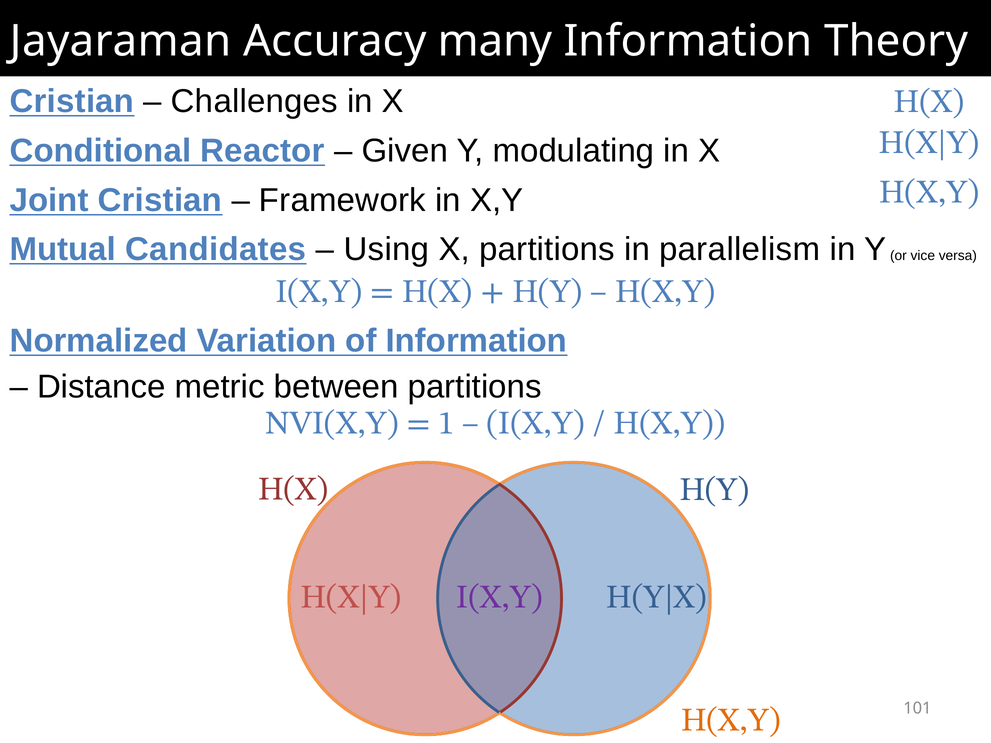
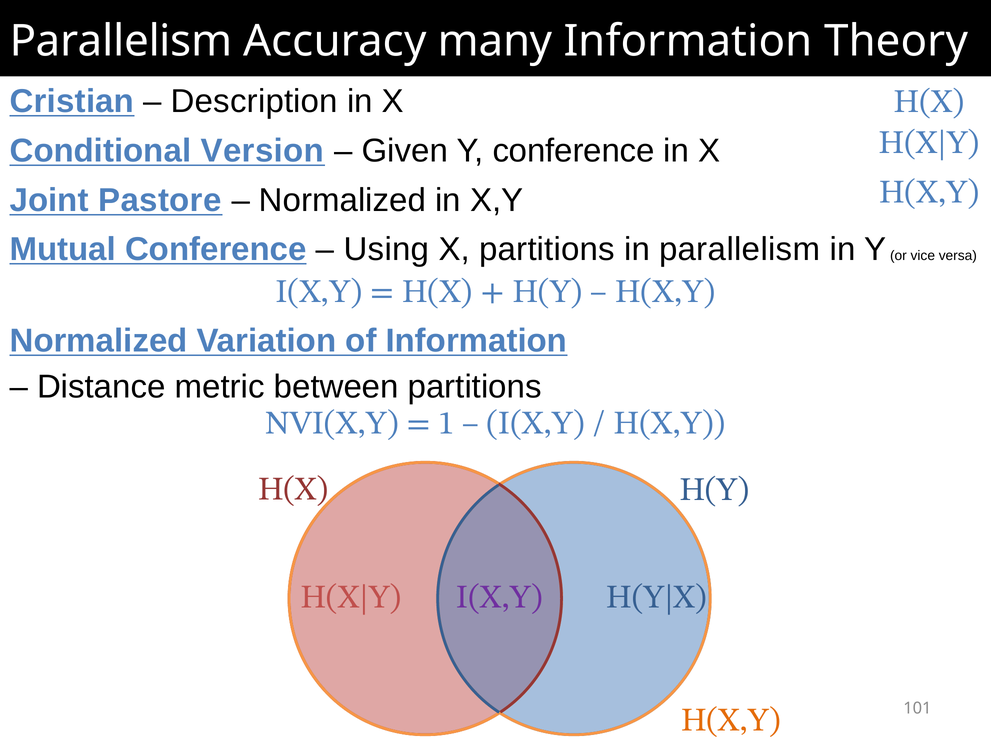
Jayaraman at (121, 41): Jayaraman -> Parallelism
Challenges: Challenges -> Description
Reactor: Reactor -> Version
Y modulating: modulating -> conference
Joint Cristian: Cristian -> Pastore
Framework at (342, 200): Framework -> Normalized
Mutual Candidates: Candidates -> Conference
